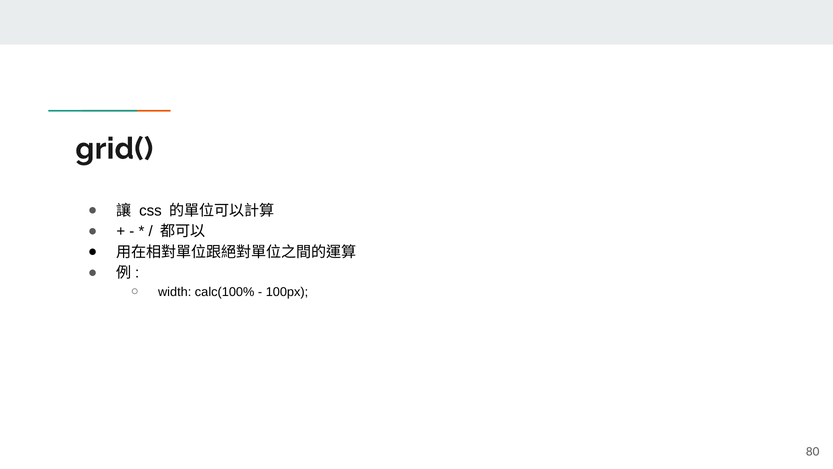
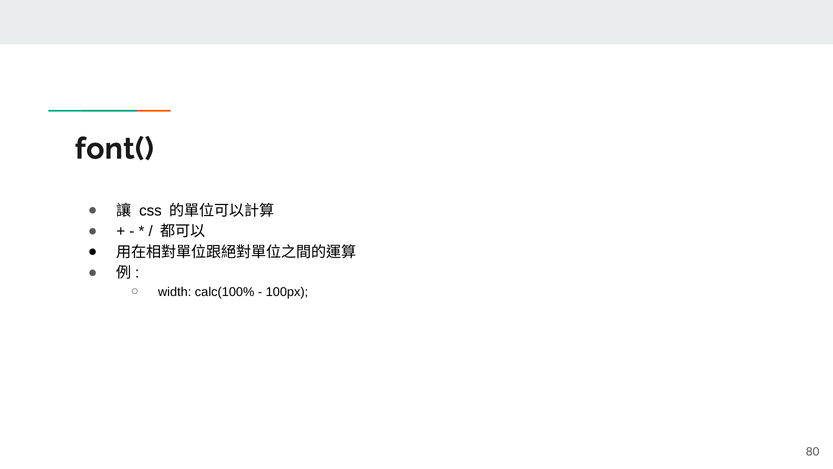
grid(: grid( -> font(
